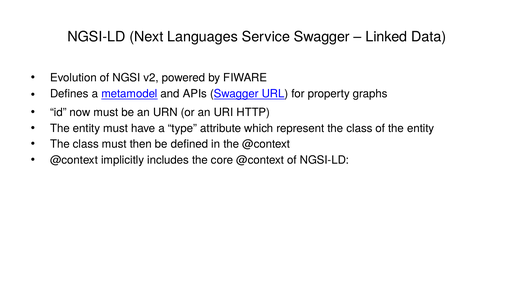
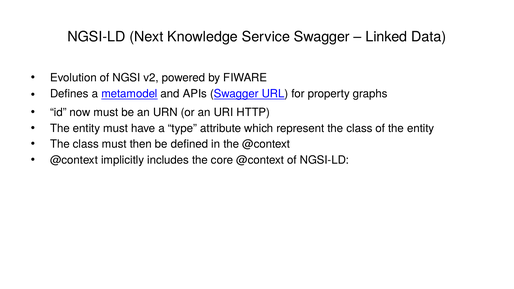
Languages: Languages -> Knowledge
